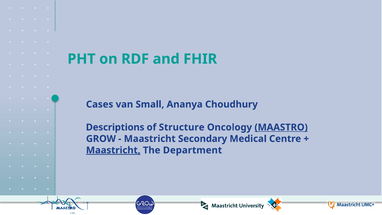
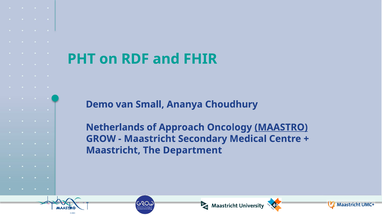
Cases: Cases -> Demo
Descriptions: Descriptions -> Netherlands
Structure: Structure -> Approach
Maastricht at (113, 150) underline: present -> none
